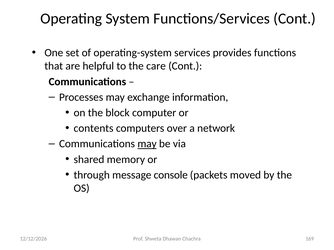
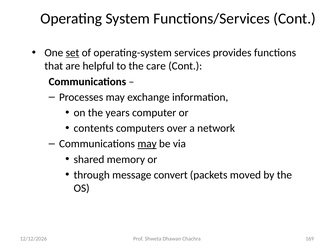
set underline: none -> present
block: block -> years
console: console -> convert
